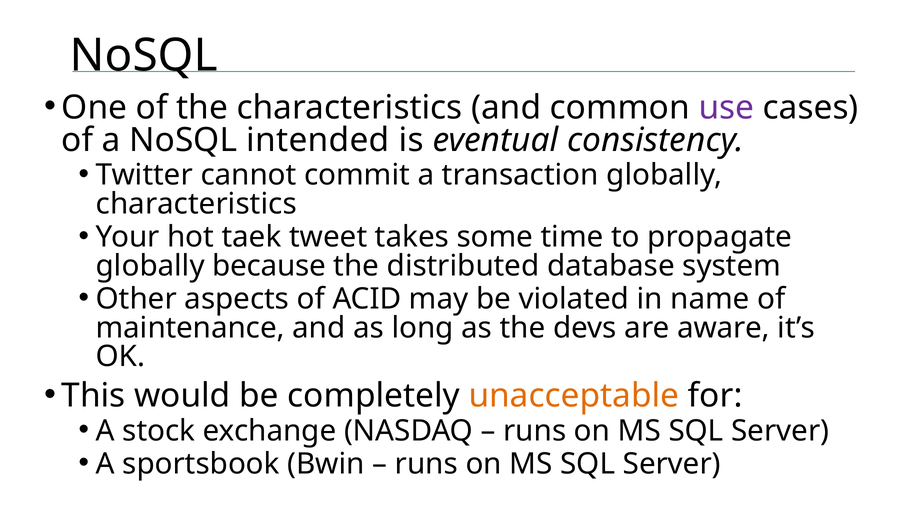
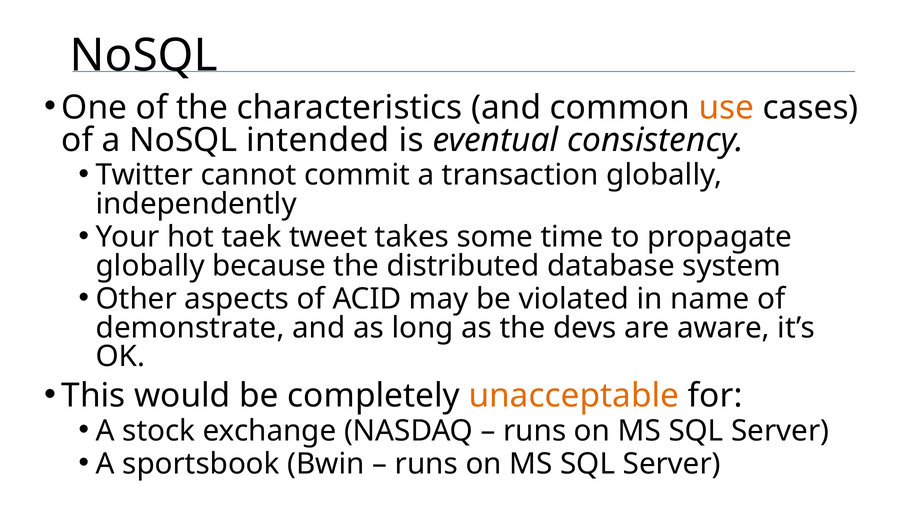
use colour: purple -> orange
characteristics at (196, 204): characteristics -> independently
maintenance: maintenance -> demonstrate
